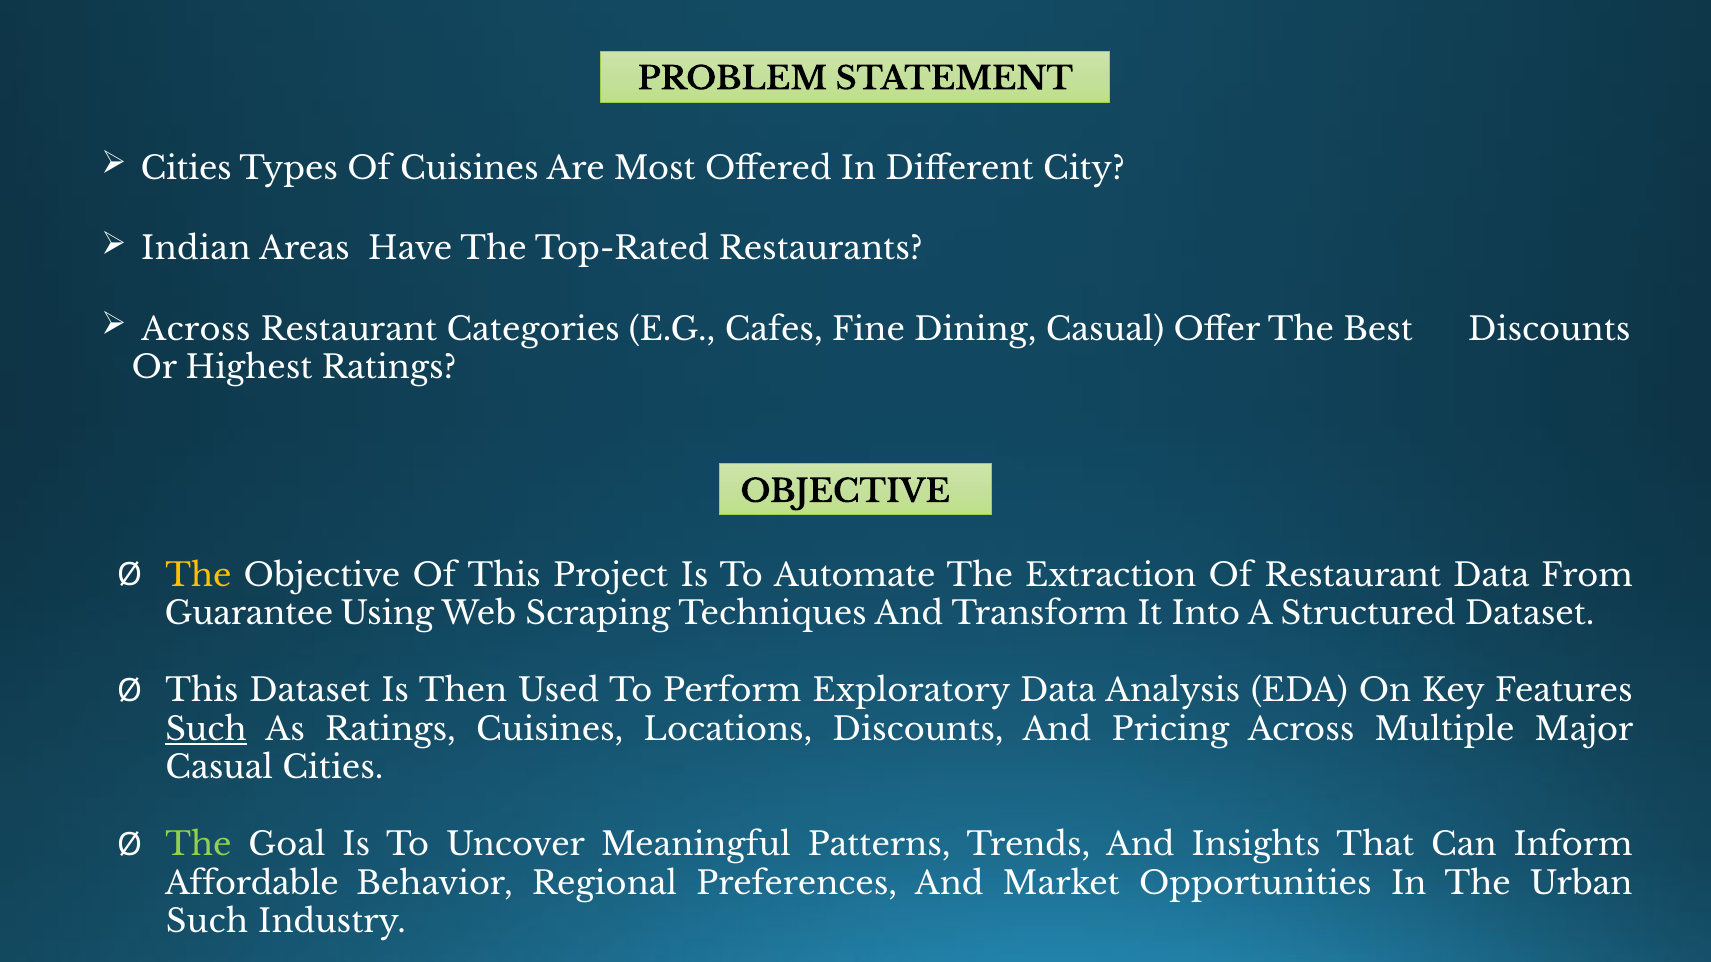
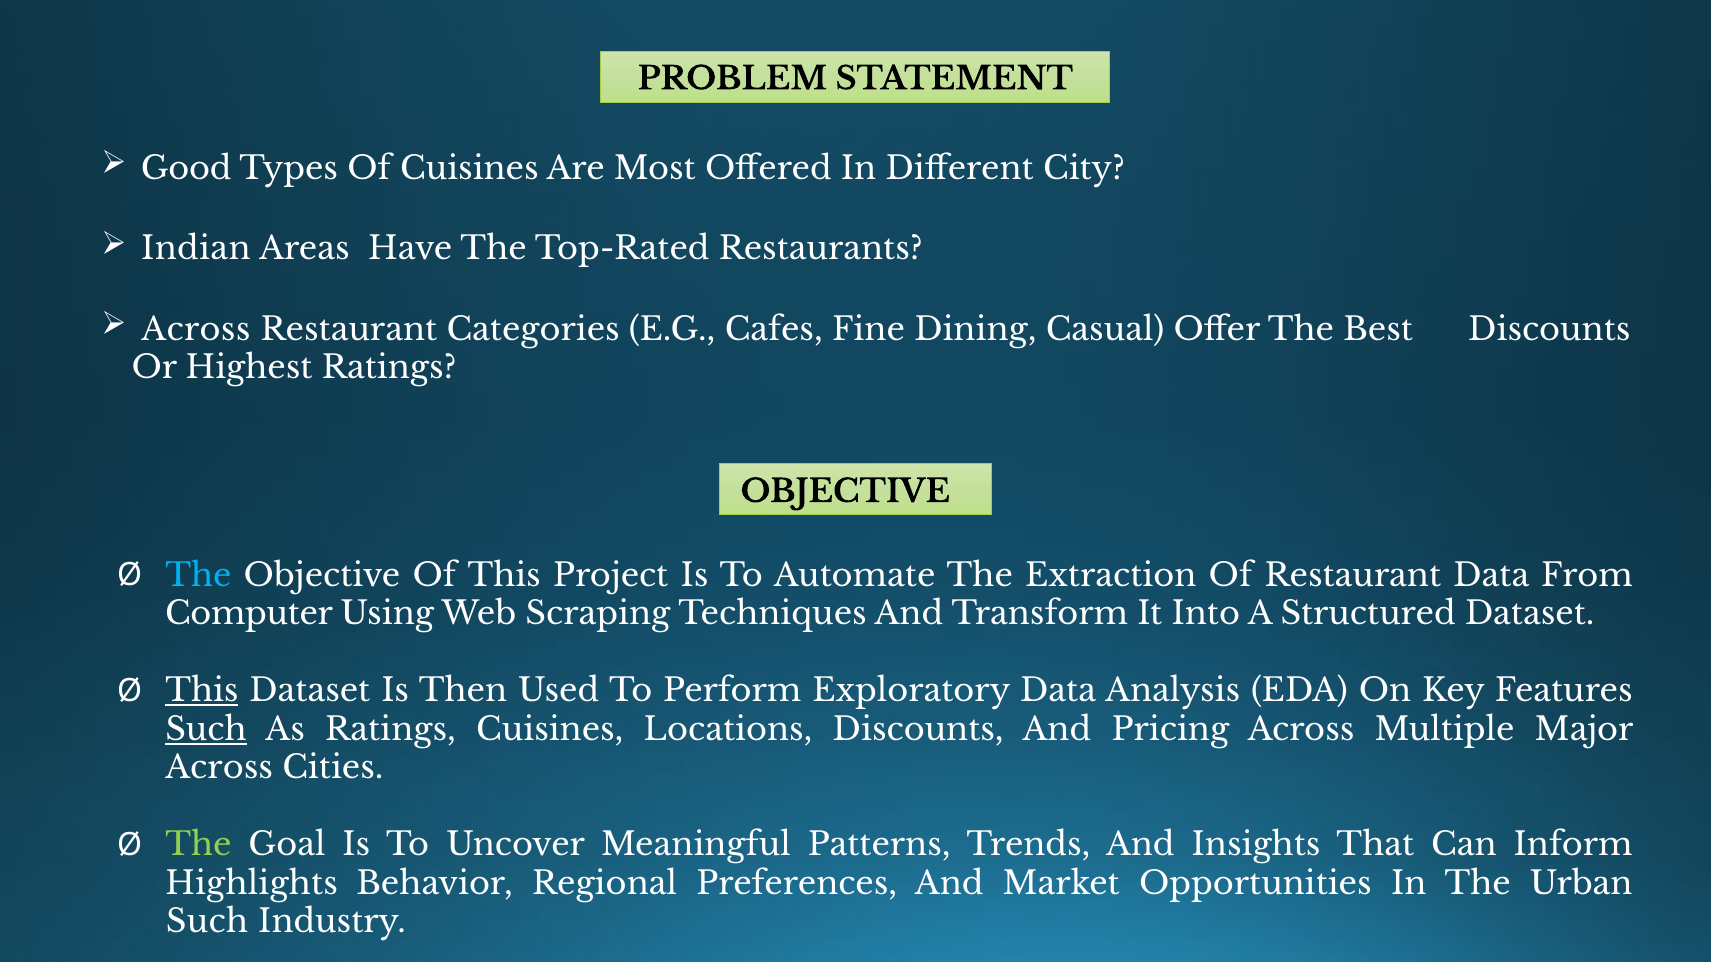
Cities at (186, 169): Cities -> Good
The at (198, 576) colour: yellow -> light blue
Guarantee: Guarantee -> Computer
This at (202, 692) underline: none -> present
Casual at (219, 769): Casual -> Across
Affordable: Affordable -> Highlights
